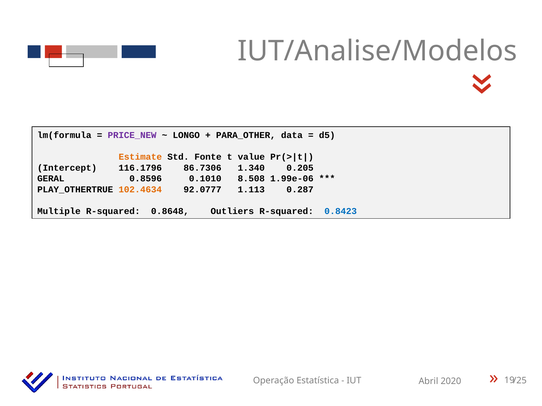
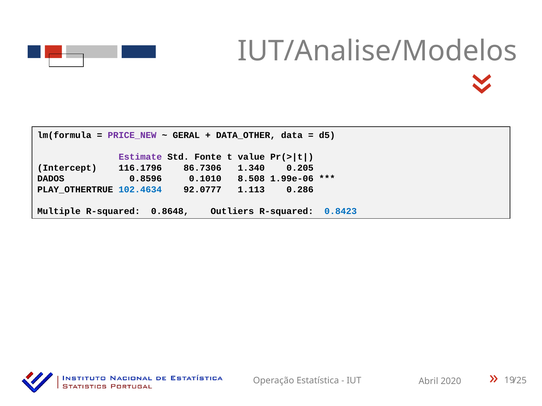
LONGO: LONGO -> GERAL
PARA_OTHER: PARA_OTHER -> DATA_OTHER
Estimate colour: orange -> purple
GERAL: GERAL -> DADOS
102.4634 colour: orange -> blue
0.287: 0.287 -> 0.286
